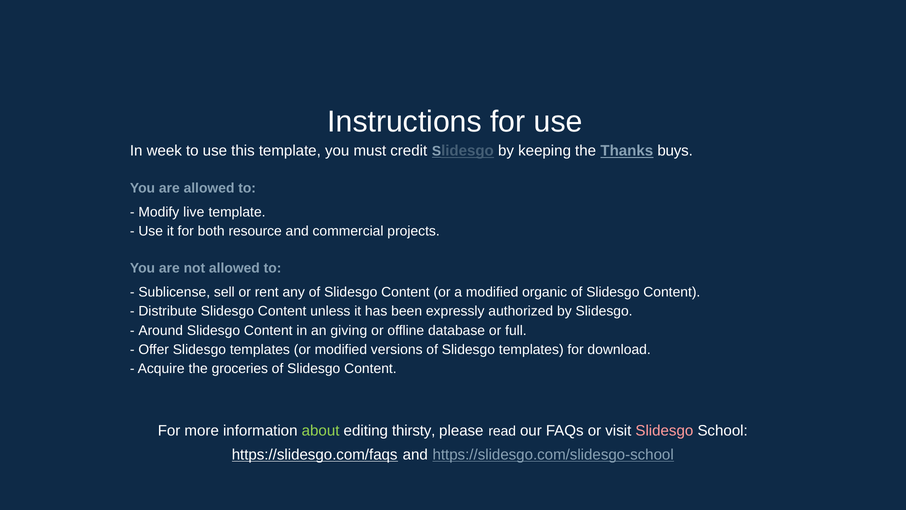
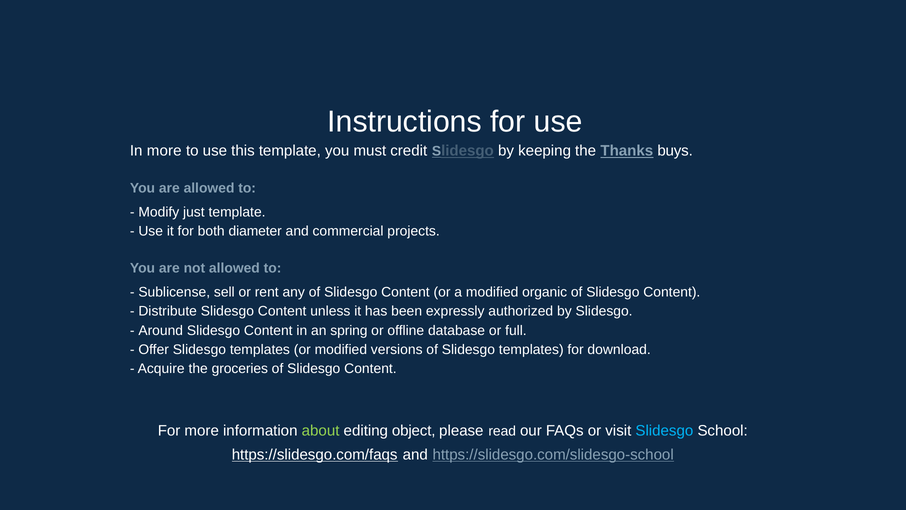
In week: week -> more
live: live -> just
resource: resource -> diameter
giving: giving -> spring
thirsty: thirsty -> object
Slidesgo at (664, 431) colour: pink -> light blue
